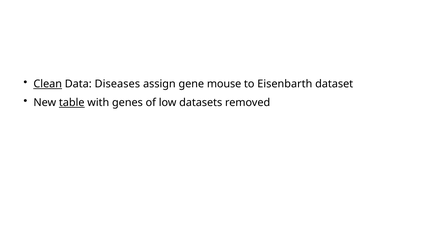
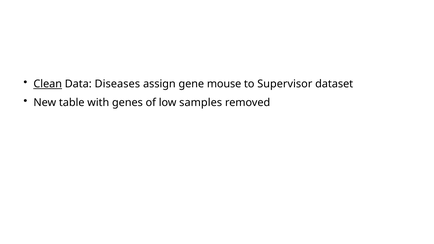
Eisenbarth: Eisenbarth -> Supervisor
table underline: present -> none
datasets: datasets -> samples
